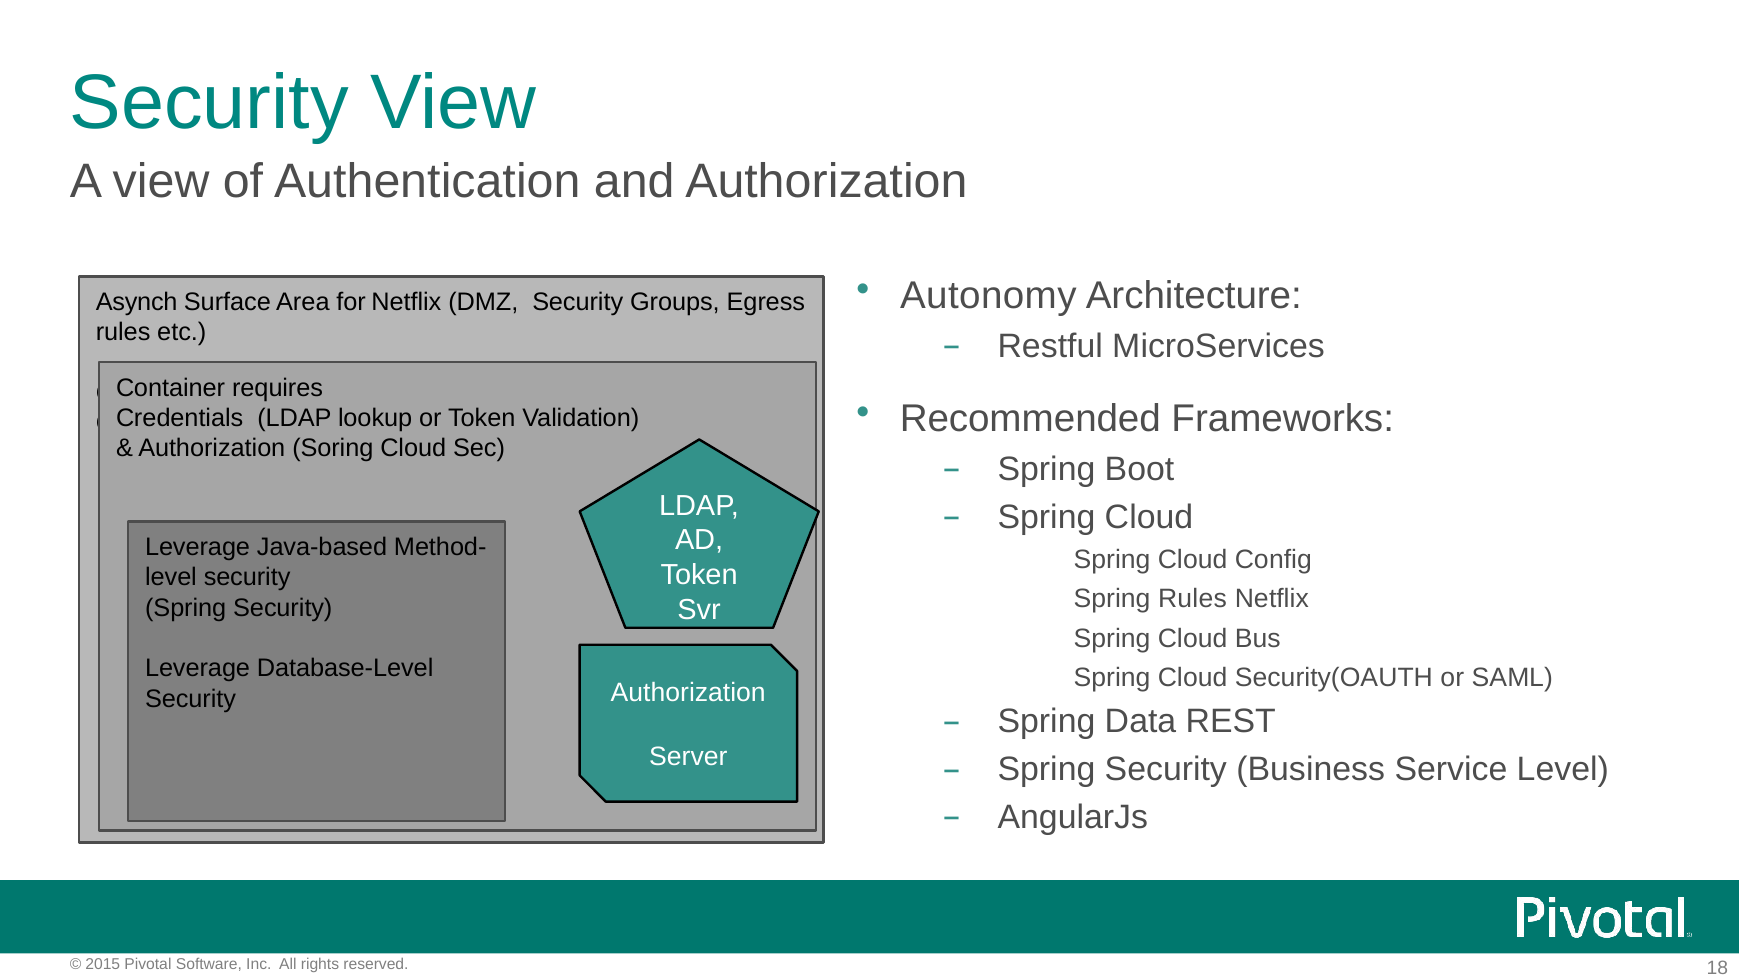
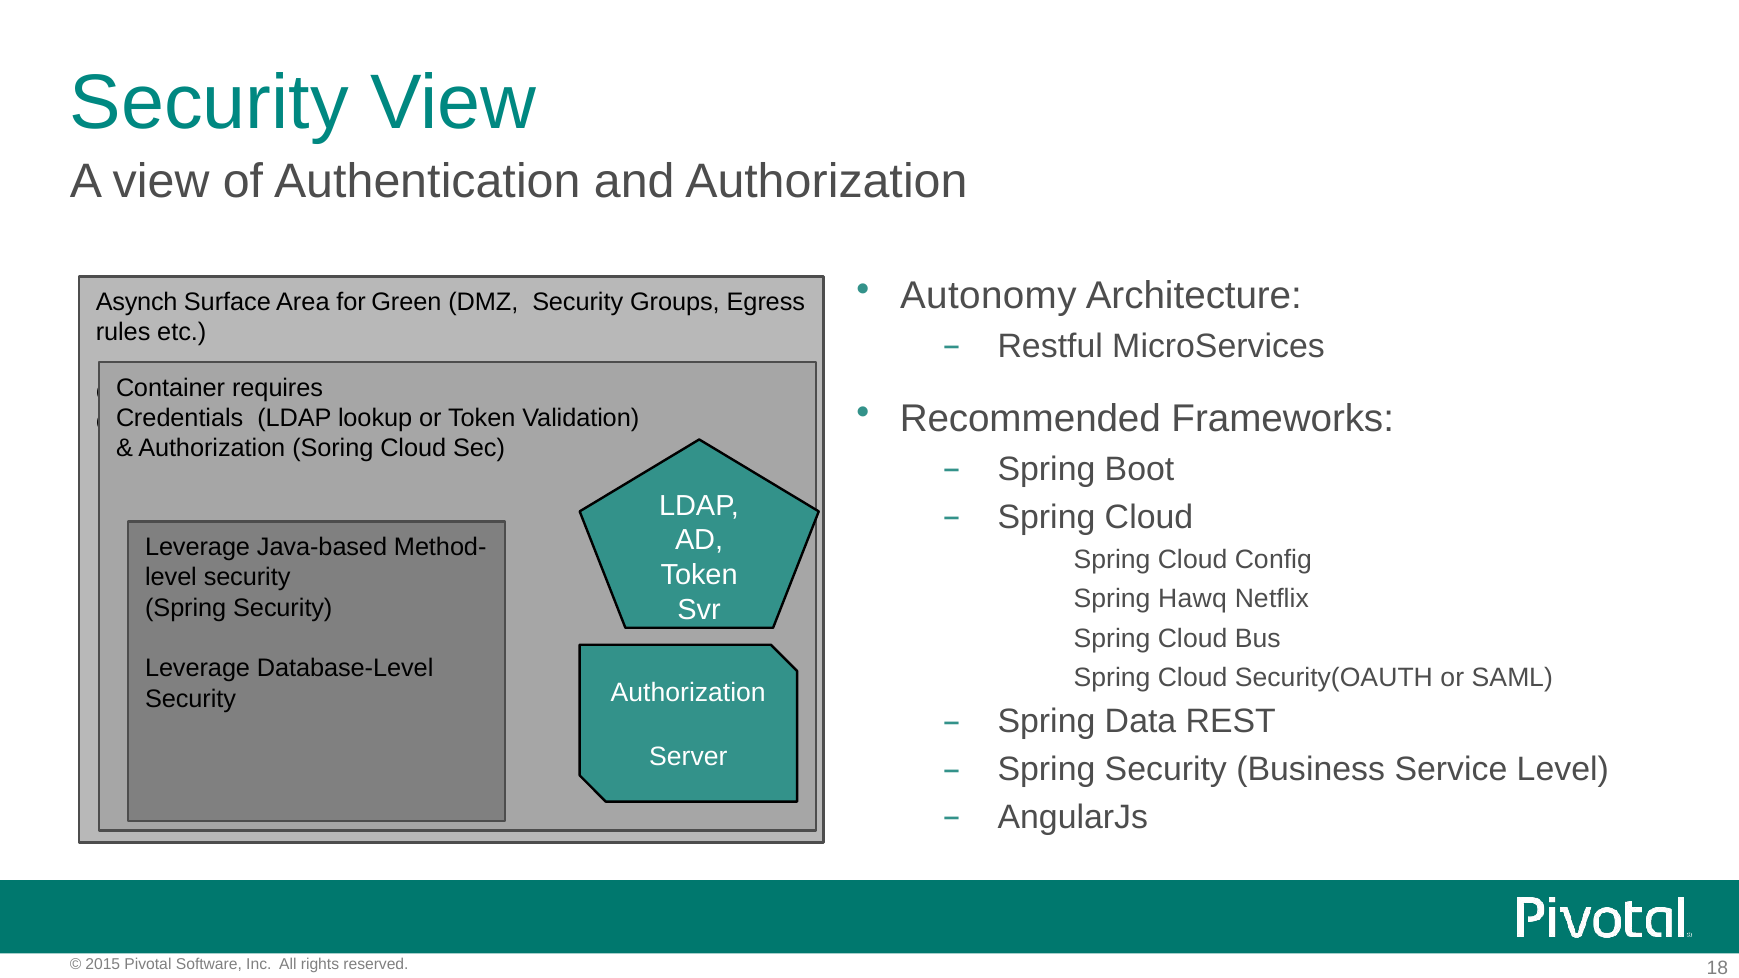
for Netflix: Netflix -> Green
Spring Rules: Rules -> Hawq
